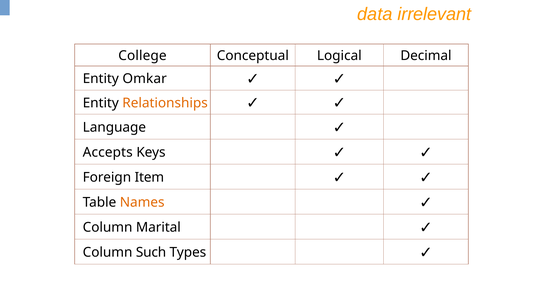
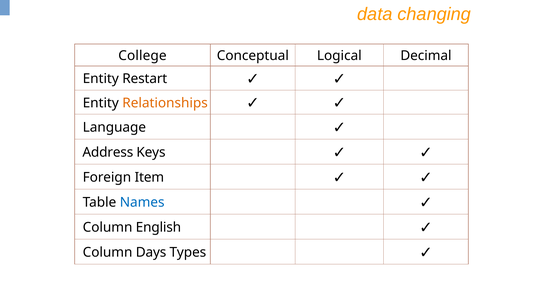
irrelevant: irrelevant -> changing
Omkar: Omkar -> Restart
Accepts: Accepts -> Address
Names colour: orange -> blue
Marital: Marital -> English
Such: Such -> Days
